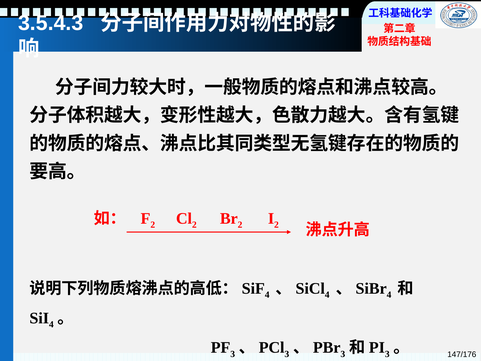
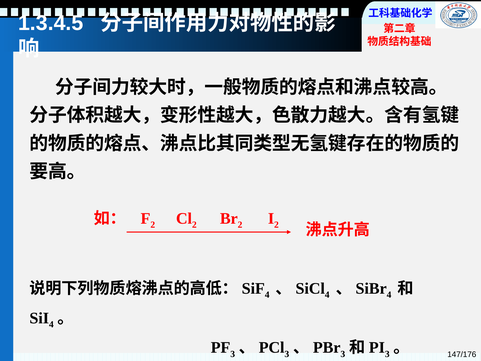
3.5.4.3: 3.5.4.3 -> 1.3.4.5
